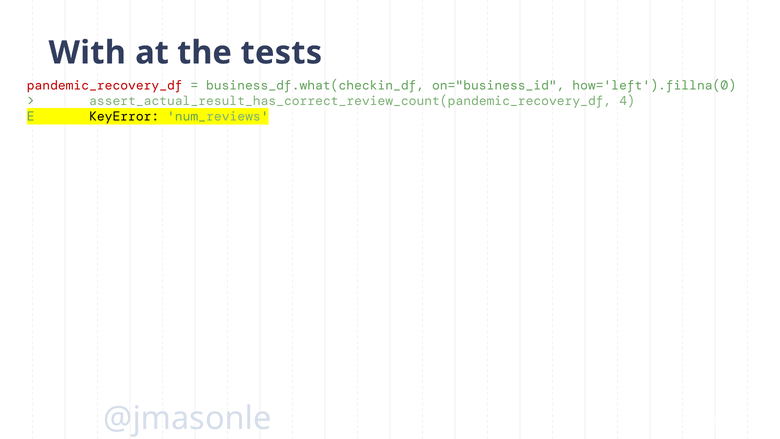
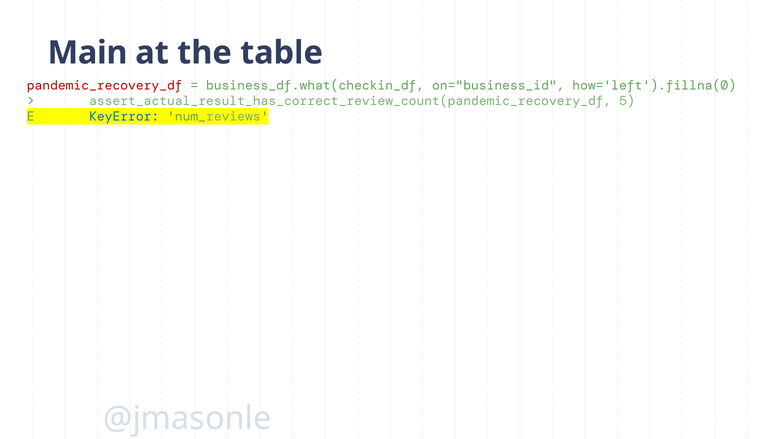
With: With -> Main
tests: tests -> table
4: 4 -> 5
KeyError colour: black -> blue
